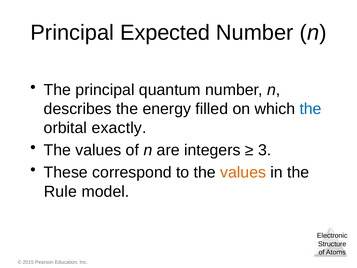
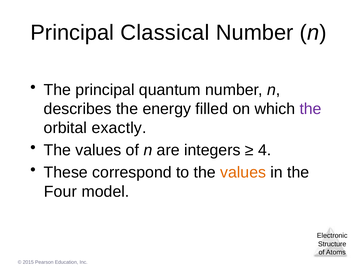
Expected: Expected -> Classical
the at (311, 109) colour: blue -> purple
3: 3 -> 4
Rule: Rule -> Four
